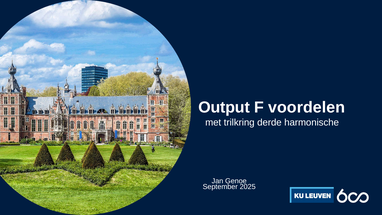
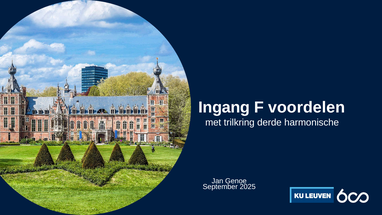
Output: Output -> Ingang
